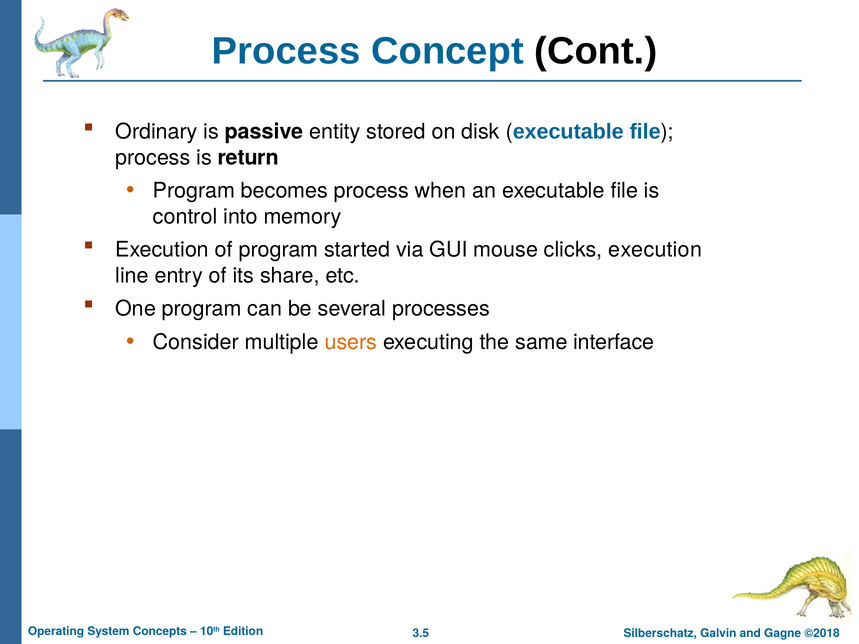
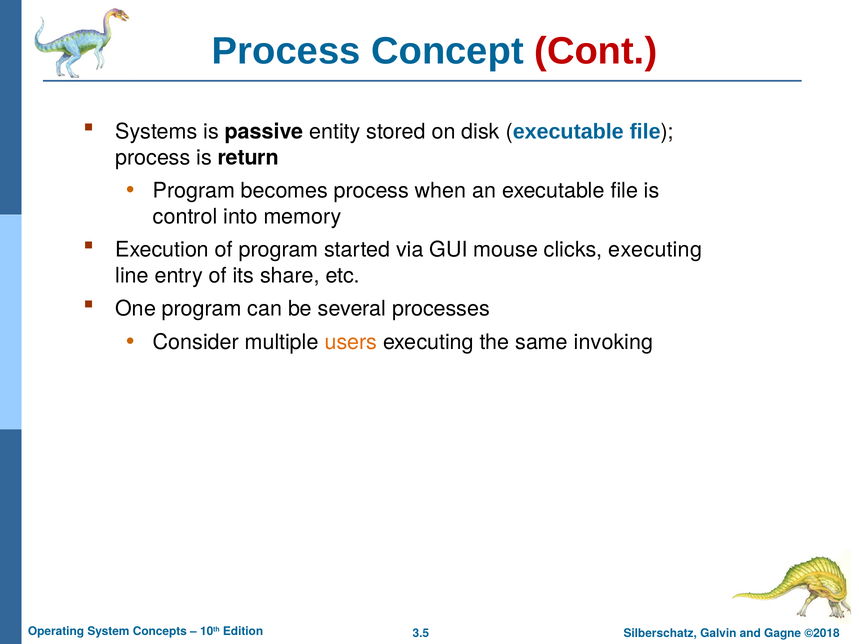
Cont colour: black -> red
Ordinary: Ordinary -> Systems
clicks execution: execution -> executing
interface: interface -> invoking
